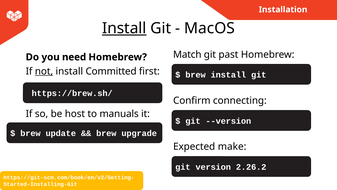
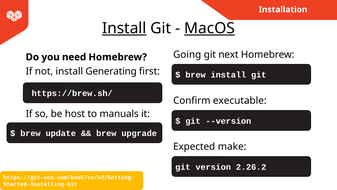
MacOS underline: none -> present
Match: Match -> Going
past: past -> next
not underline: present -> none
Committed: Committed -> Generating
connecting: connecting -> executable
